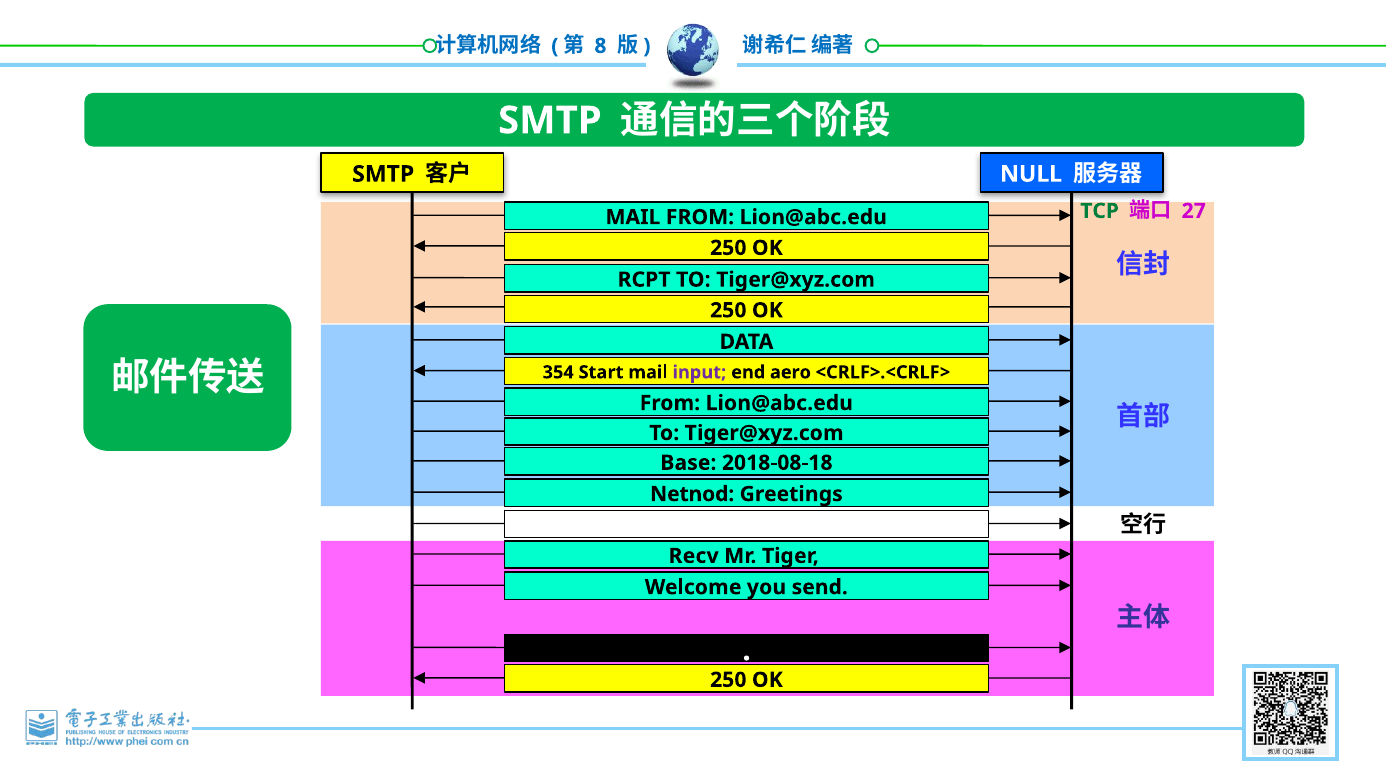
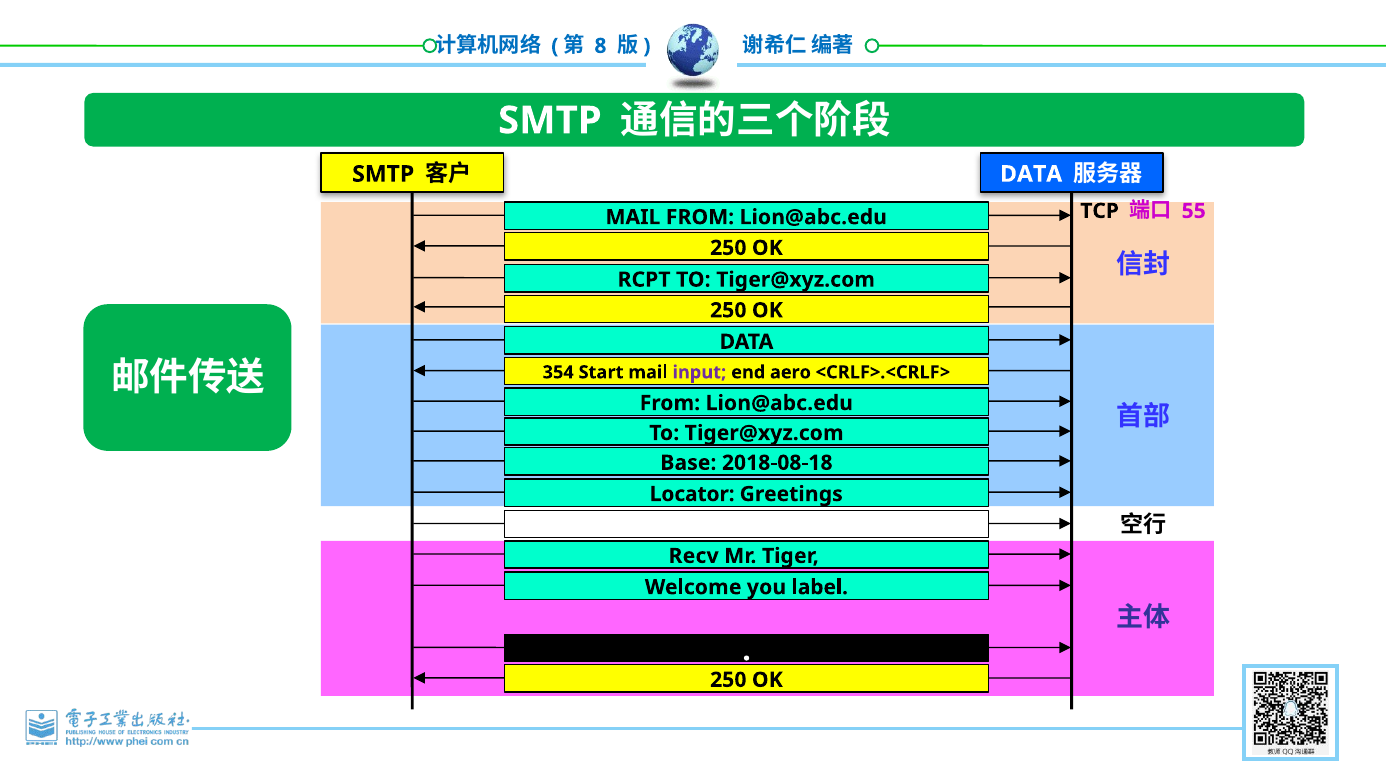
NULL at (1031, 174): NULL -> DATA
TCP colour: green -> black
27: 27 -> 55
Netnod: Netnod -> Locator
send: send -> label
